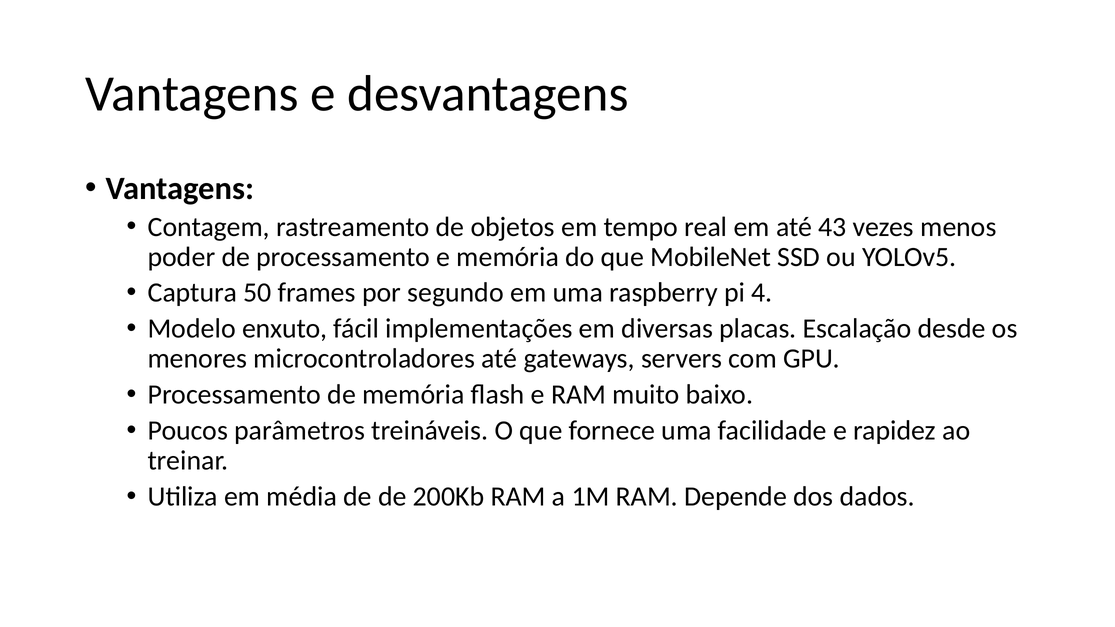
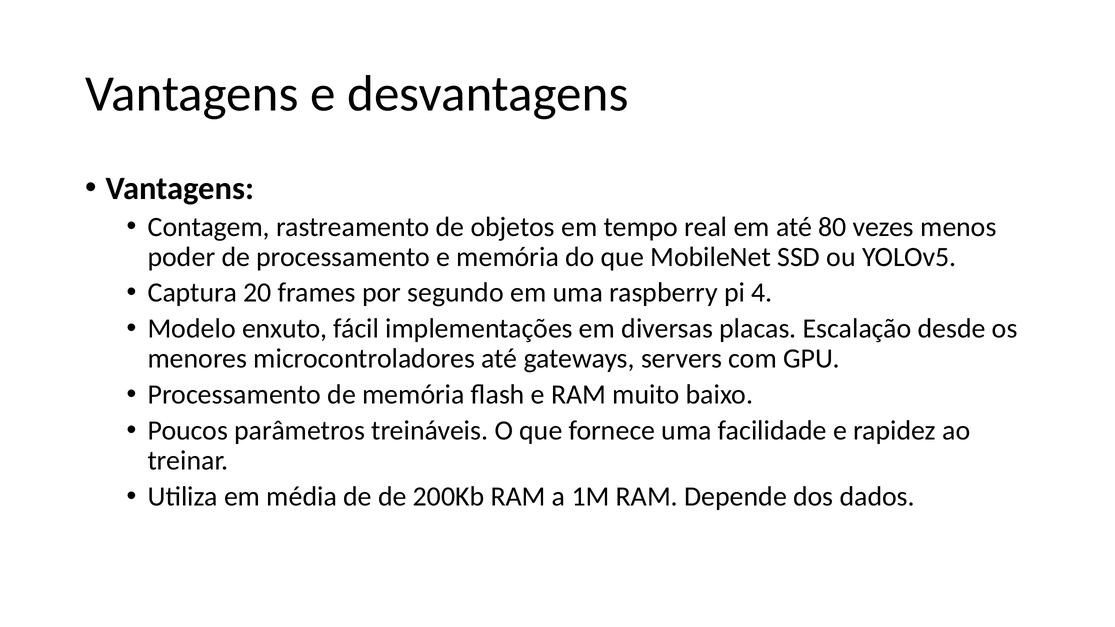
43: 43 -> 80
50: 50 -> 20
